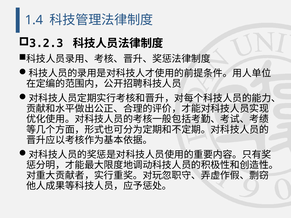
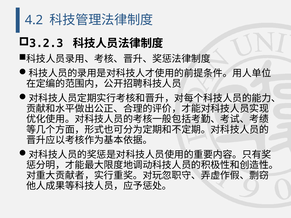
1.4: 1.4 -> 4.2
